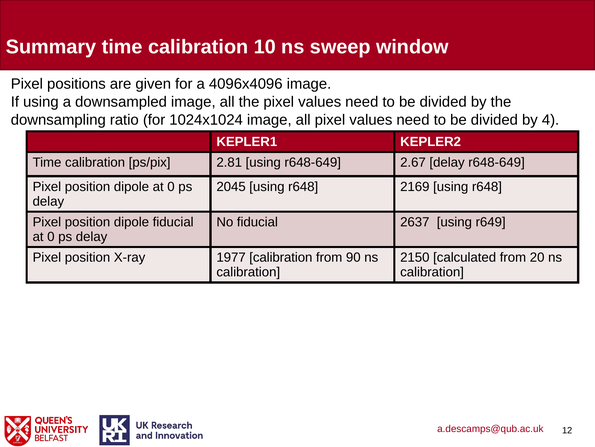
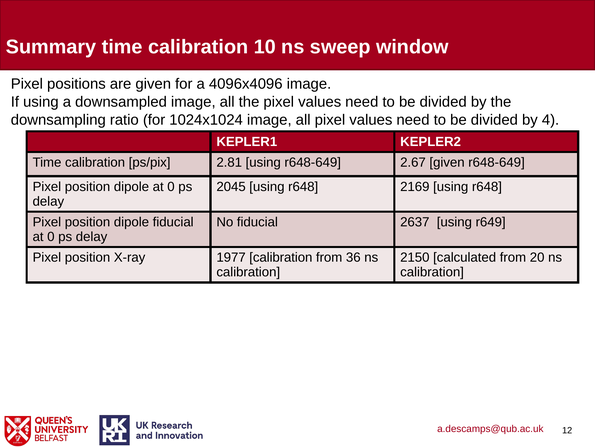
2.67 delay: delay -> given
90: 90 -> 36
